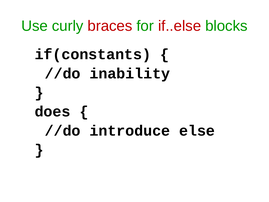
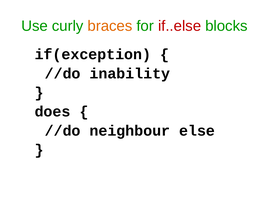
braces colour: red -> orange
if(constants: if(constants -> if(exception
introduce: introduce -> neighbour
